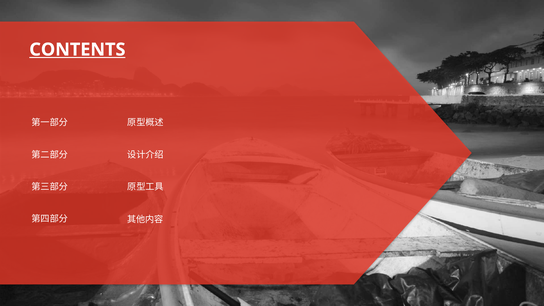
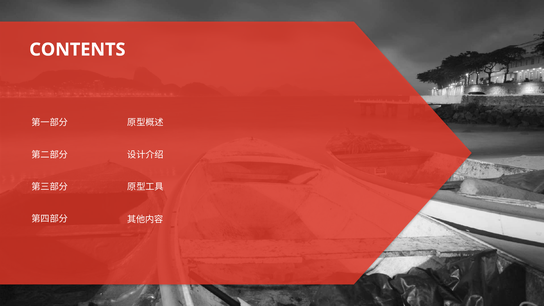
CONTENTS underline: present -> none
